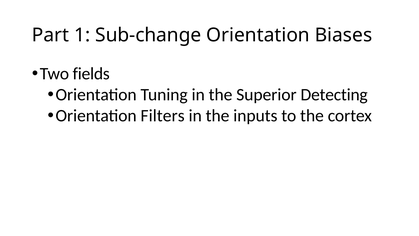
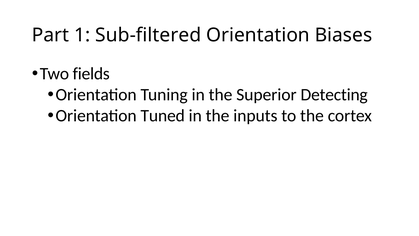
Sub-change: Sub-change -> Sub-filtered
Filters: Filters -> Tuned
